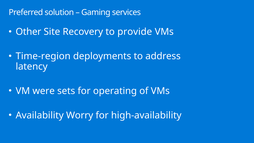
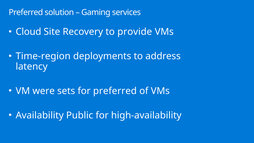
Other: Other -> Cloud
for operating: operating -> preferred
Worry: Worry -> Public
